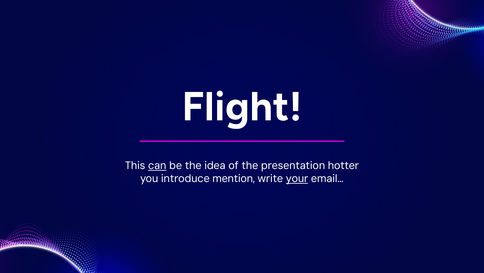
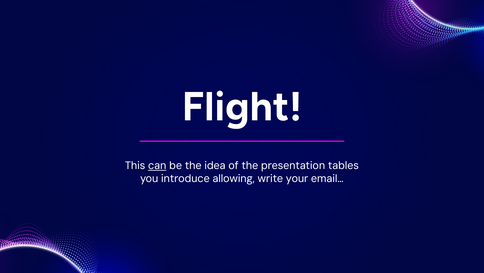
hotter: hotter -> tables
mention: mention -> allowing
your underline: present -> none
